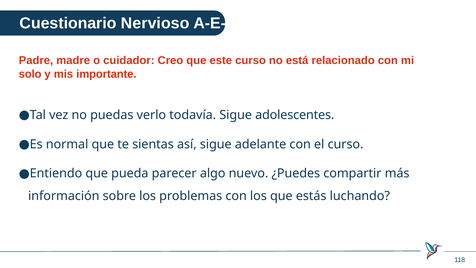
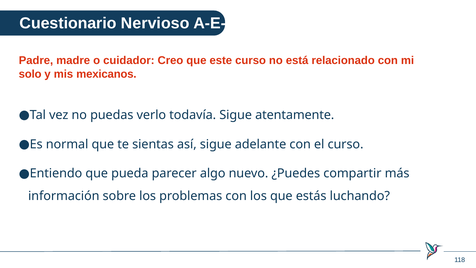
importante: importante -> mexicanos
adolescentes: adolescentes -> atentamente
